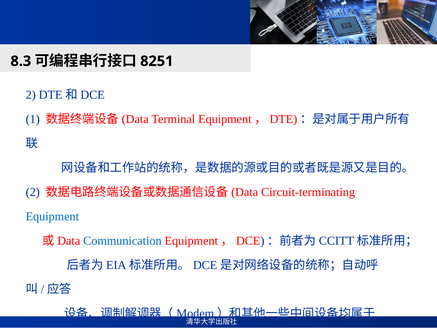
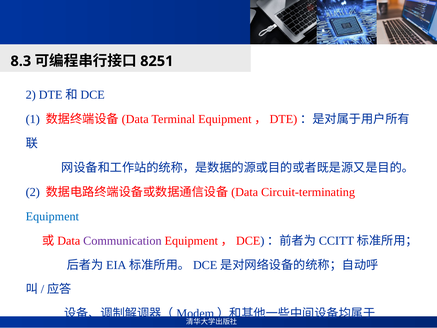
Communication colour: blue -> purple
